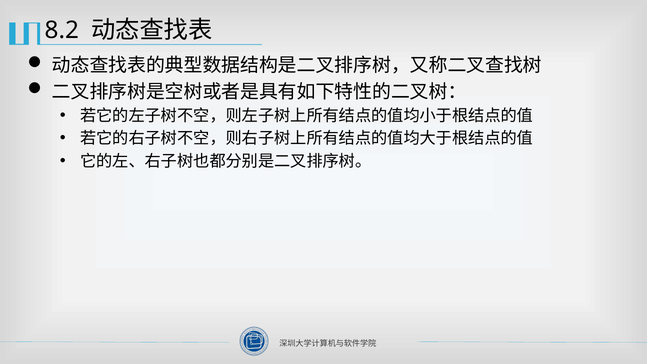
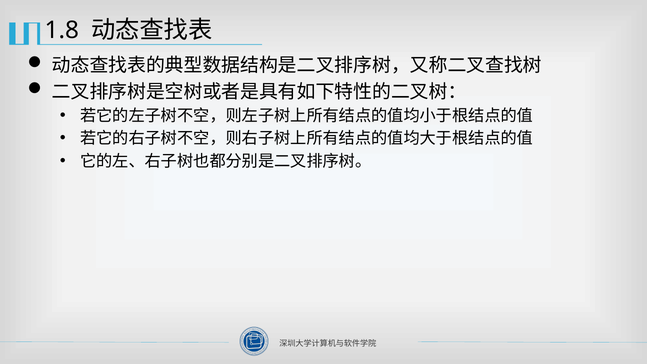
8.2: 8.2 -> 1.8
